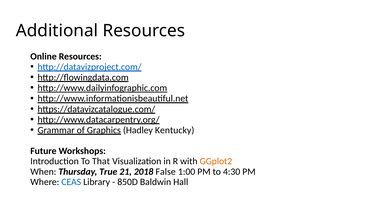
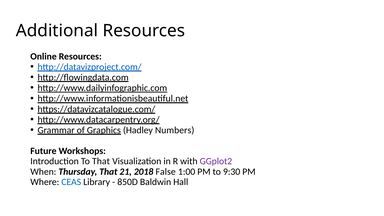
Kentucky: Kentucky -> Numbers
GGplot2 colour: orange -> purple
Thursday True: True -> That
4:30: 4:30 -> 9:30
